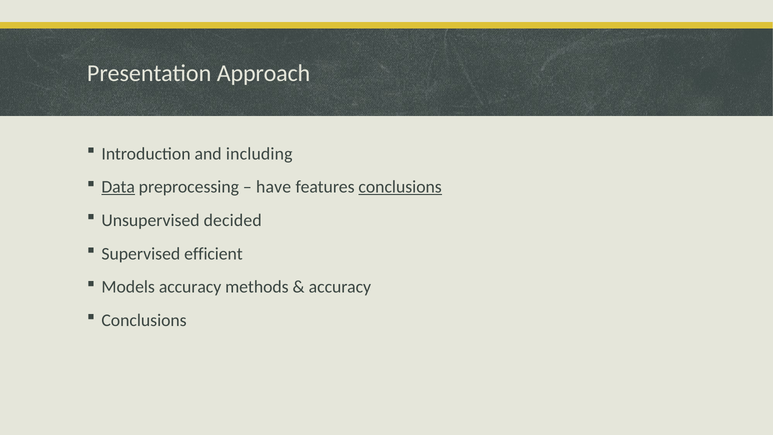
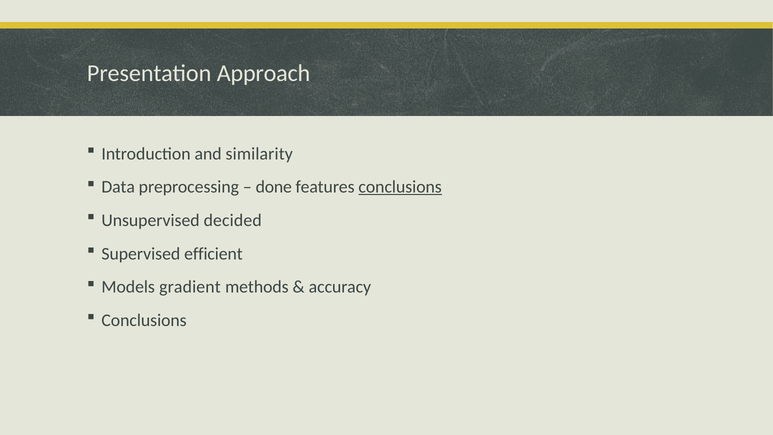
including: including -> similarity
Data underline: present -> none
have: have -> done
Models accuracy: accuracy -> gradient
